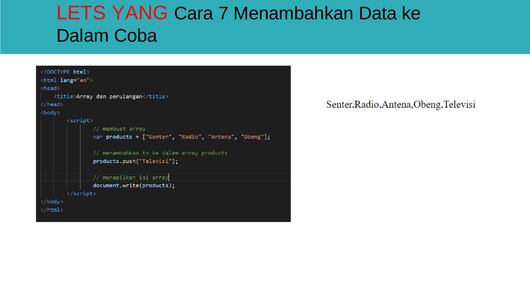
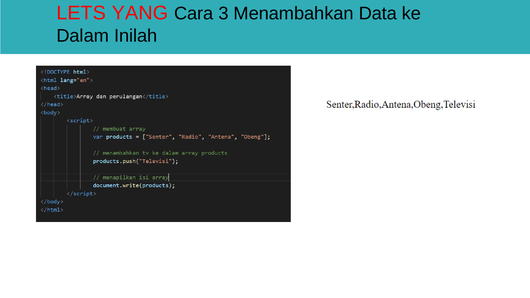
7: 7 -> 3
Coba: Coba -> Inilah
